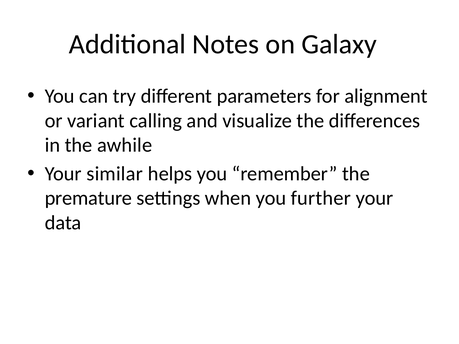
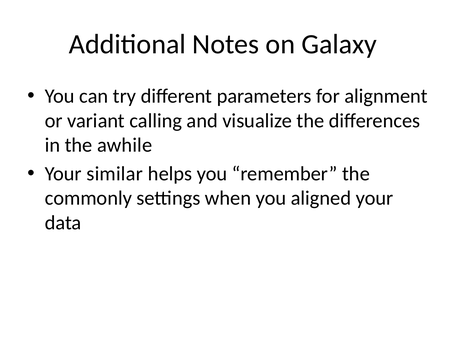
premature: premature -> commonly
further: further -> aligned
